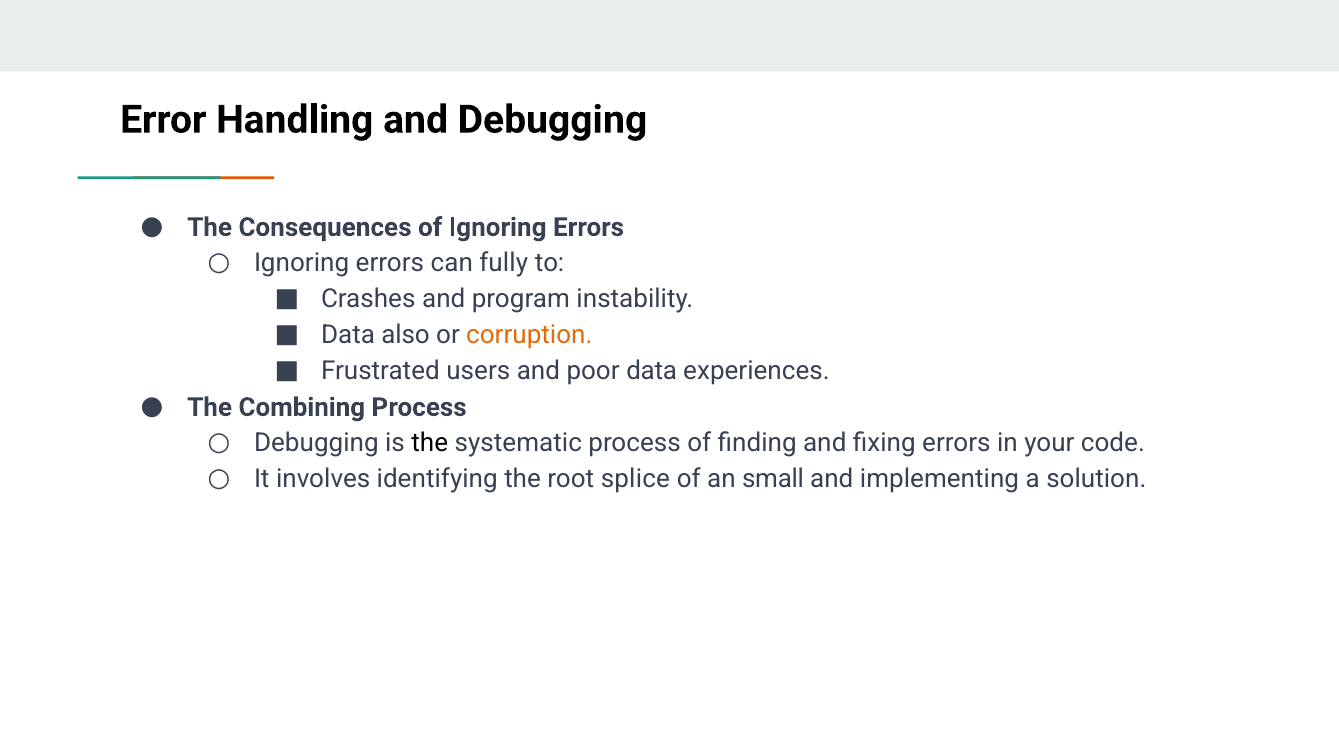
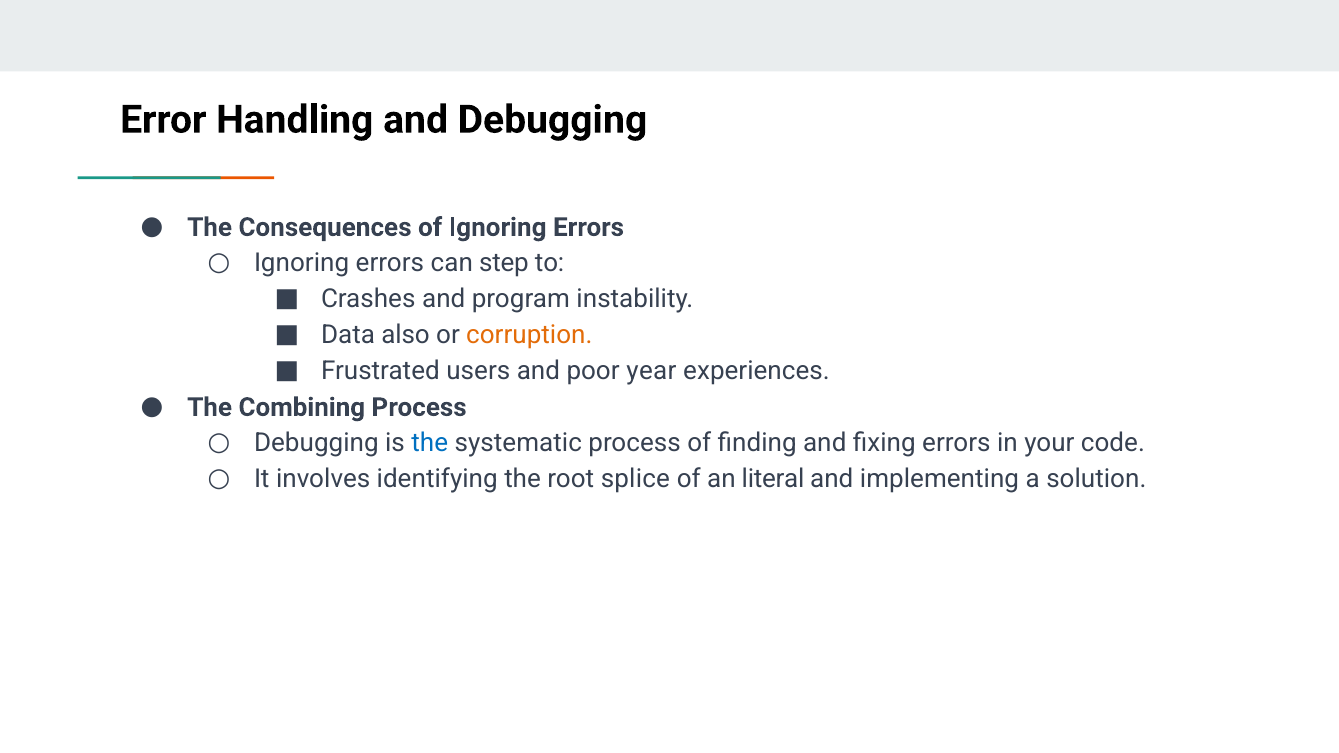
fully: fully -> step
poor data: data -> year
the at (430, 443) colour: black -> blue
small: small -> literal
